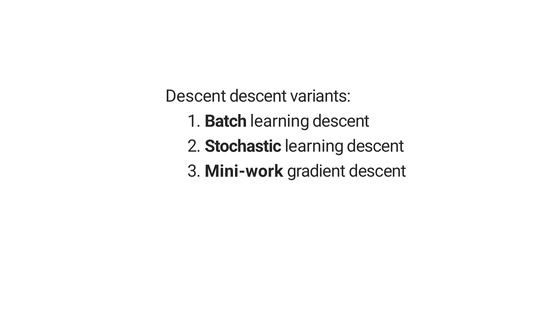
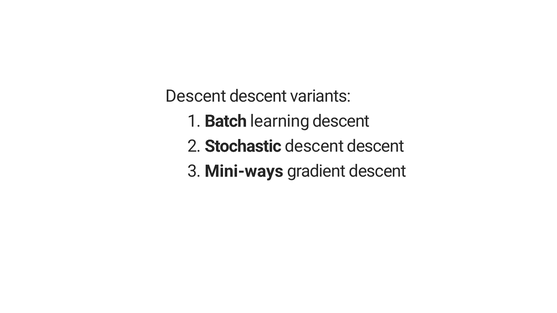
Stochastic learning: learning -> descent
Mini-work: Mini-work -> Mini-ways
